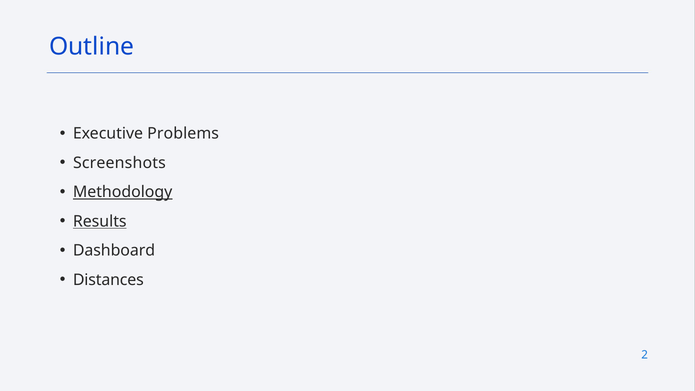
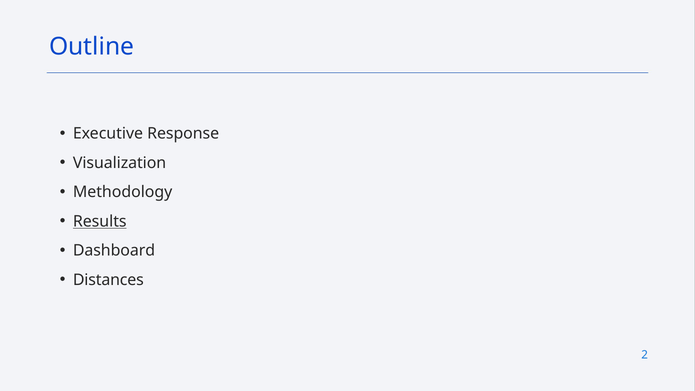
Problems: Problems -> Response
Screenshots: Screenshots -> Visualization
Methodology underline: present -> none
